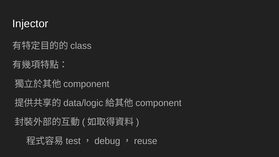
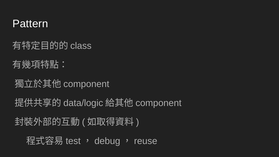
Injector: Injector -> Pattern
